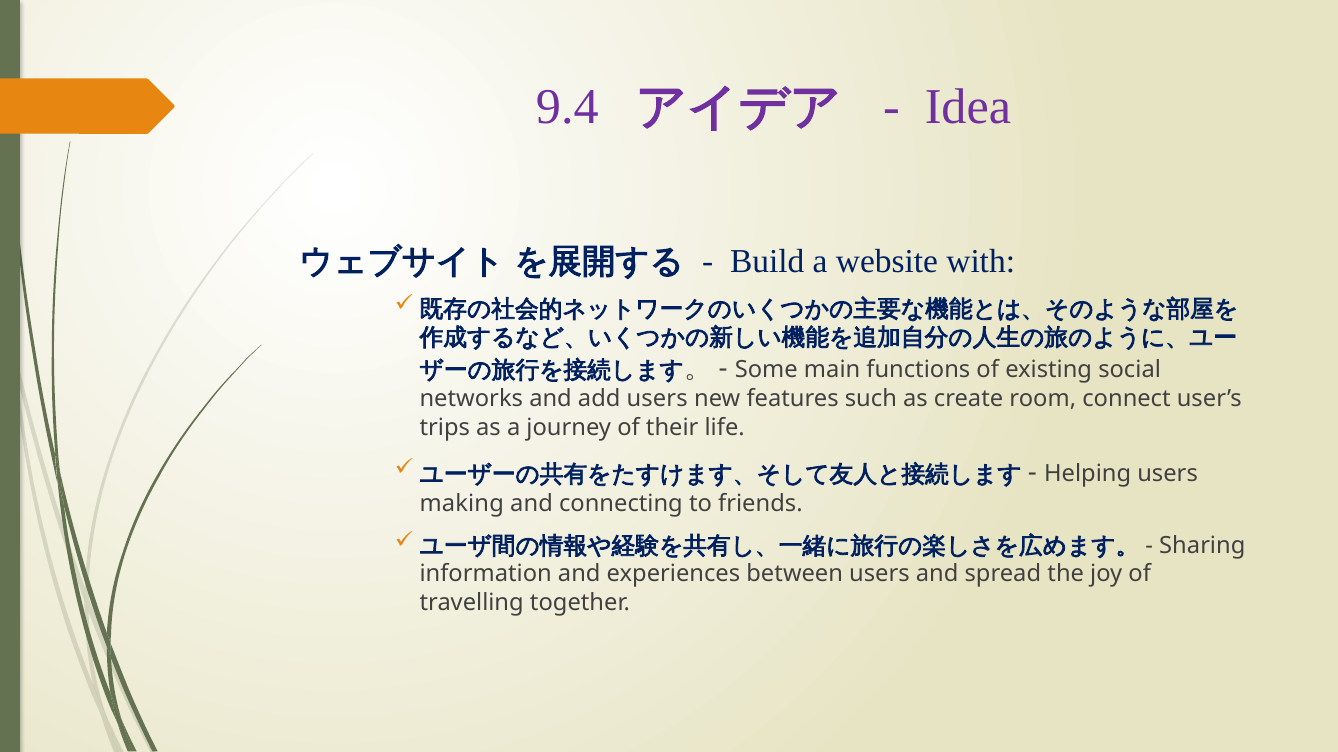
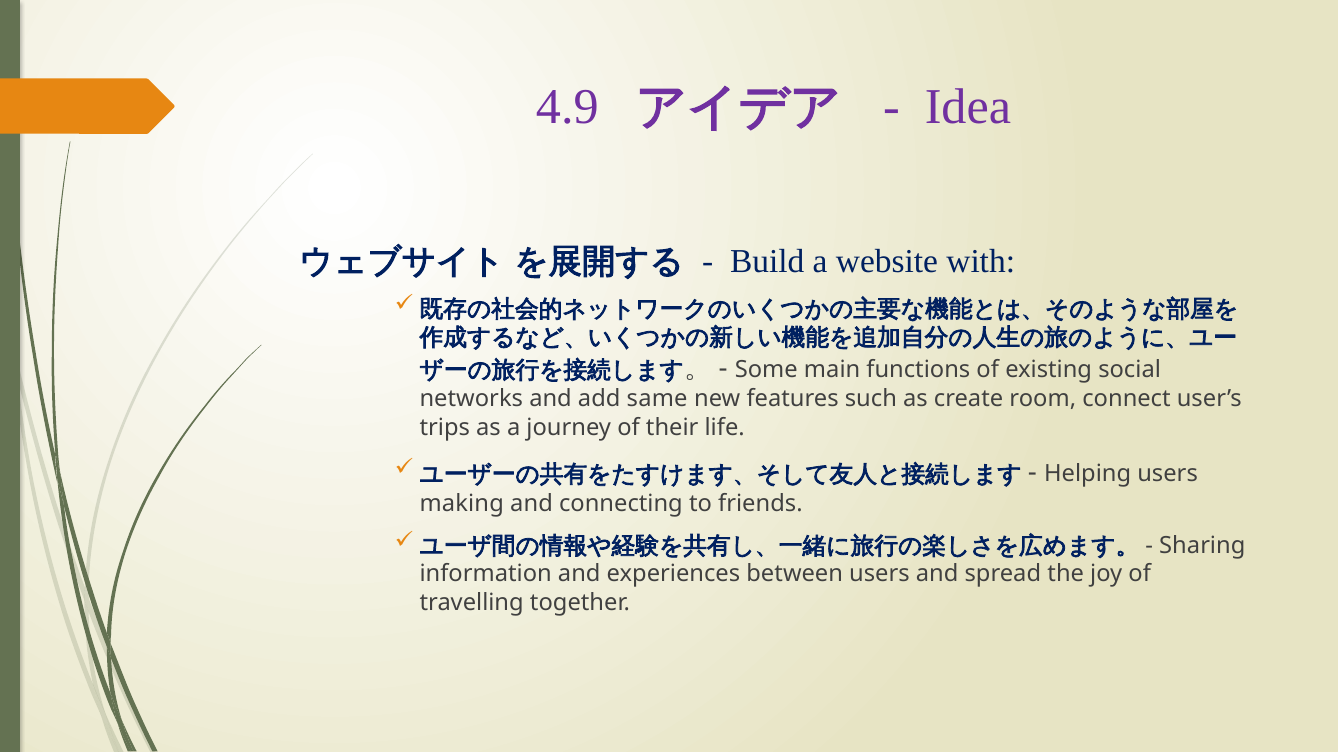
9.4: 9.4 -> 4.9
add users: users -> same
